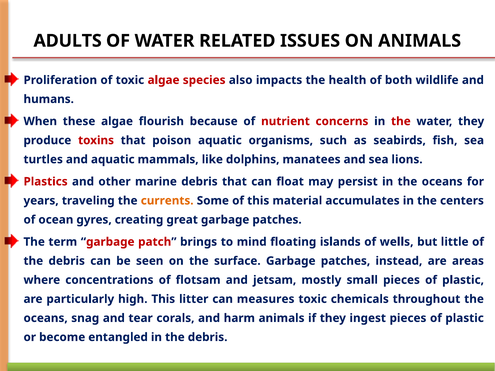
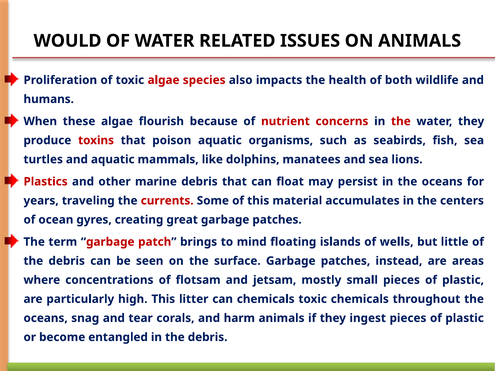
ADULTS: ADULTS -> WOULD
currents colour: orange -> red
can measures: measures -> chemicals
